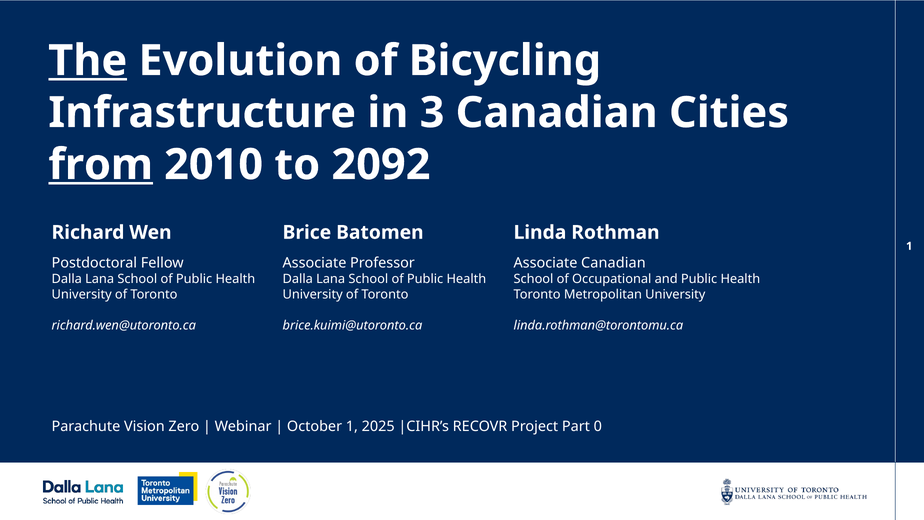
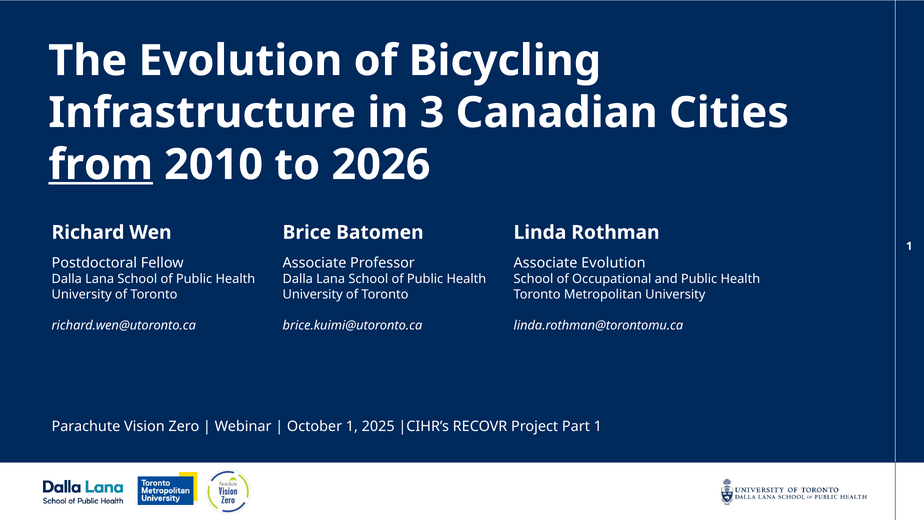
The underline: present -> none
2092: 2092 -> 2026
Associate Canadian: Canadian -> Evolution
Part 0: 0 -> 1
